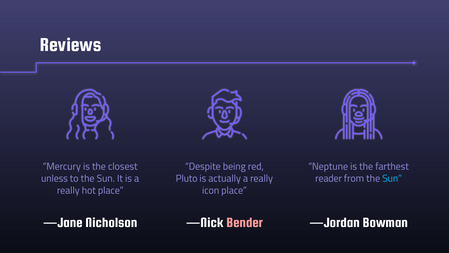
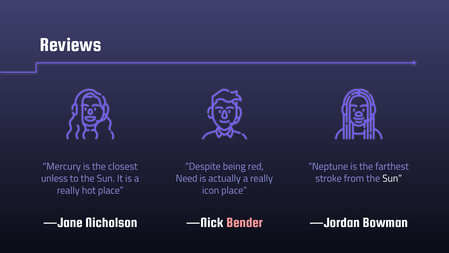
Pluto: Pluto -> Need
reader: reader -> stroke
Sun at (392, 178) colour: light blue -> white
